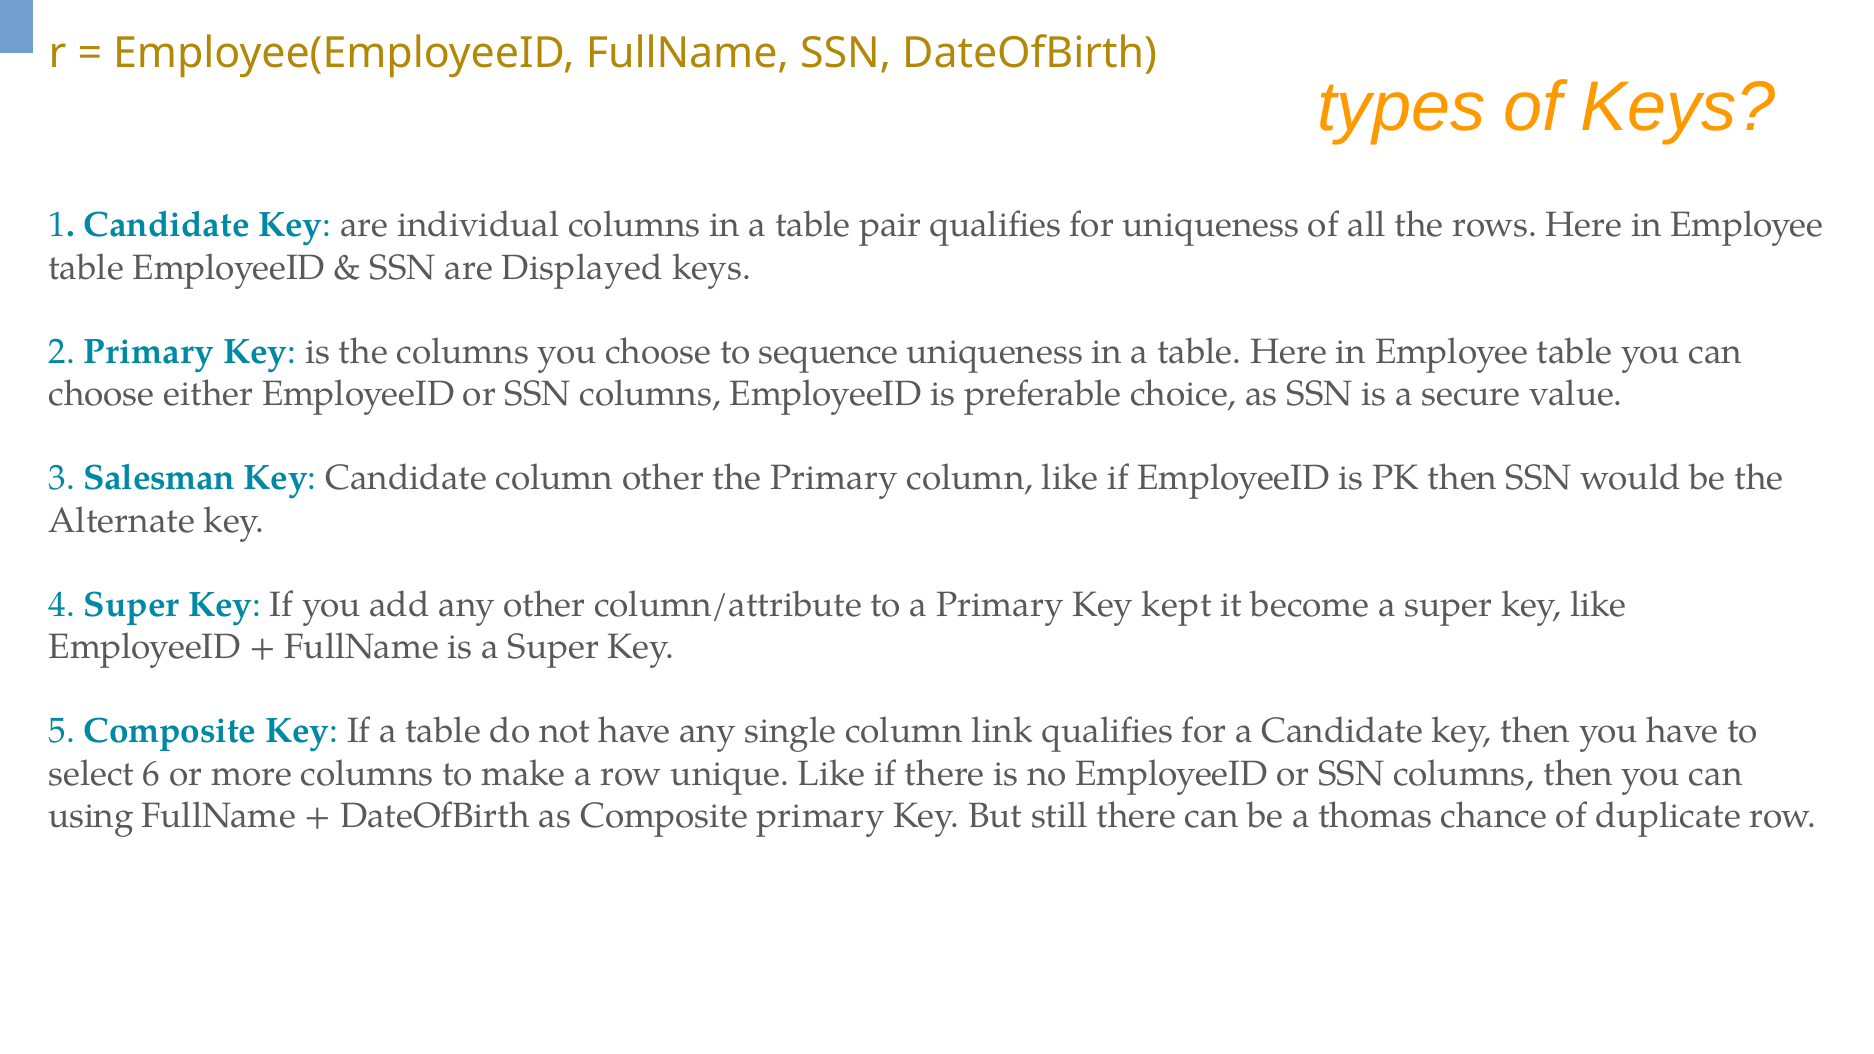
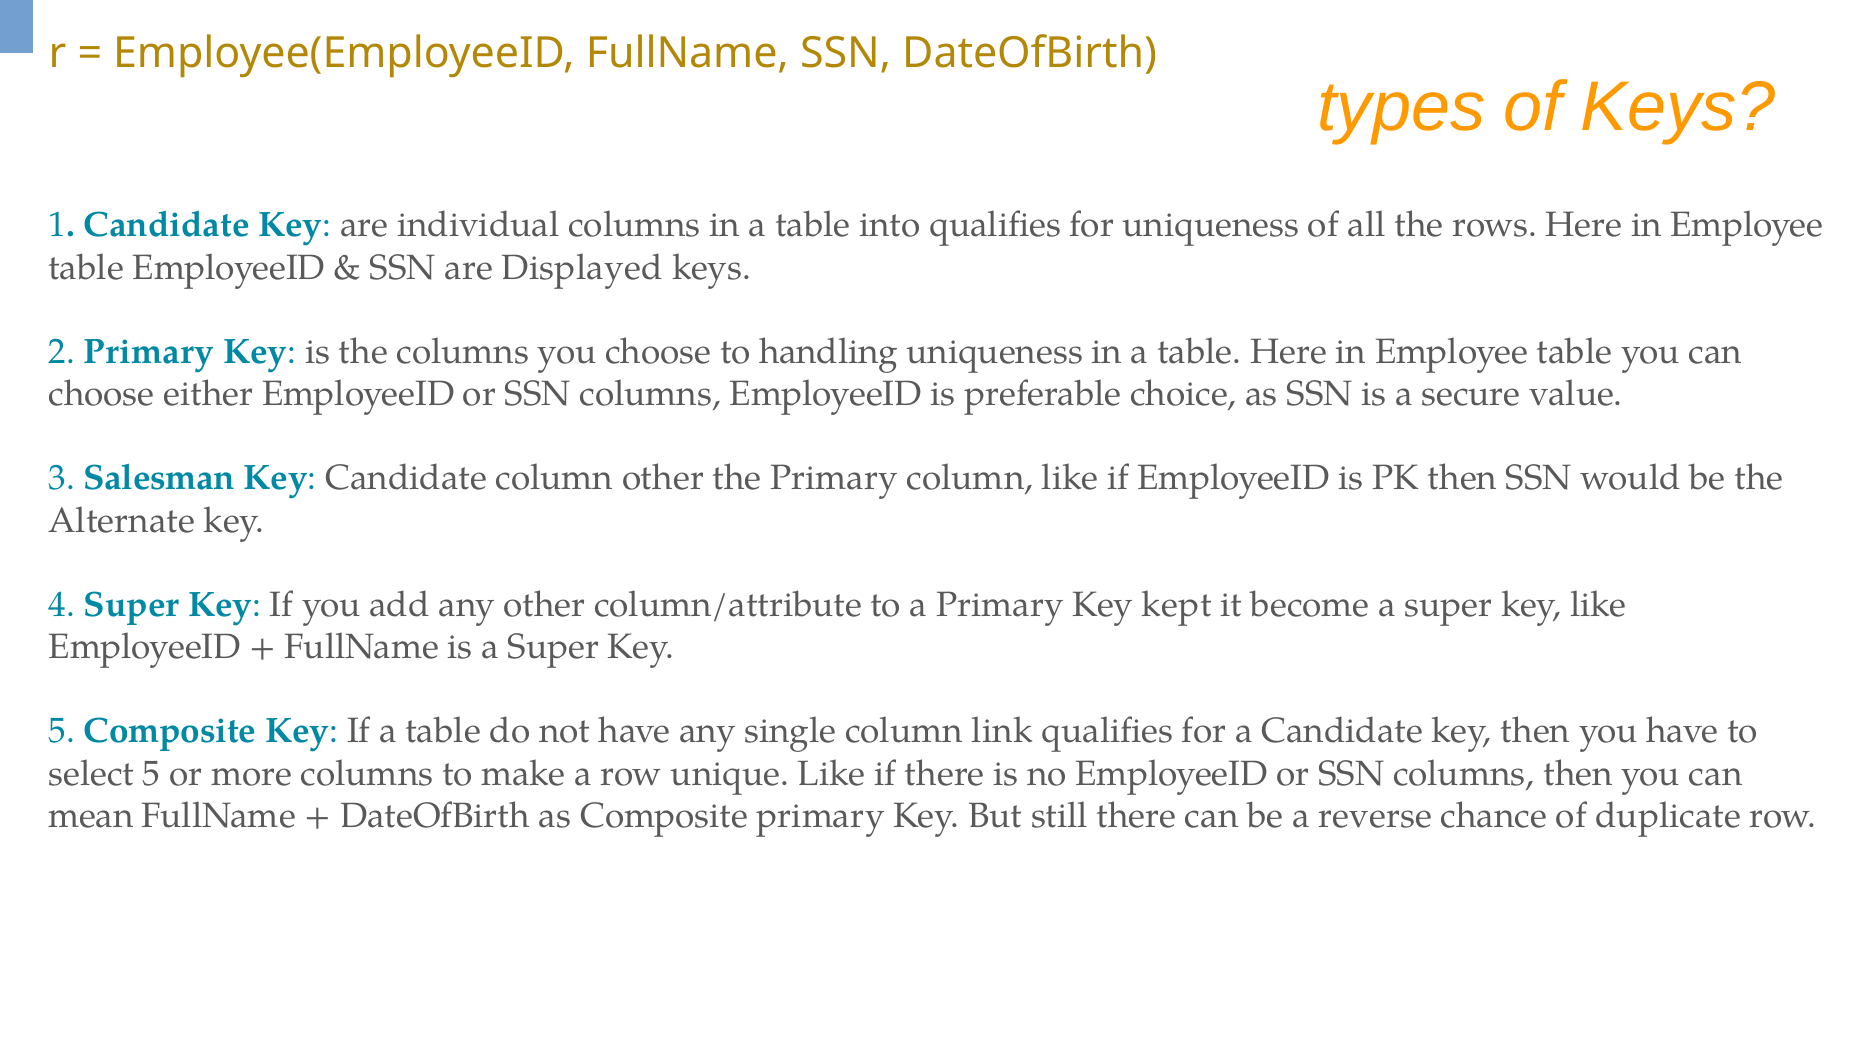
pair: pair -> into
sequence: sequence -> handling
select 6: 6 -> 5
using: using -> mean
thomas: thomas -> reverse
